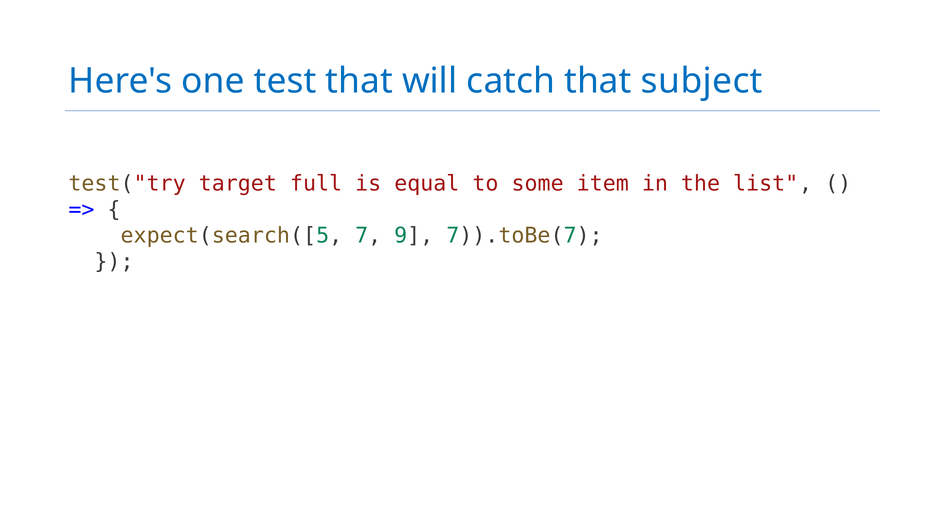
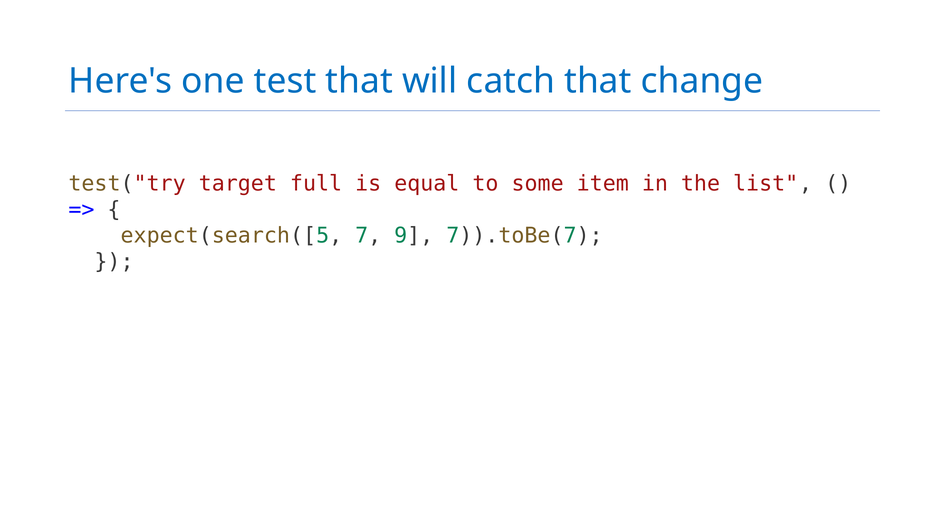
subject: subject -> change
